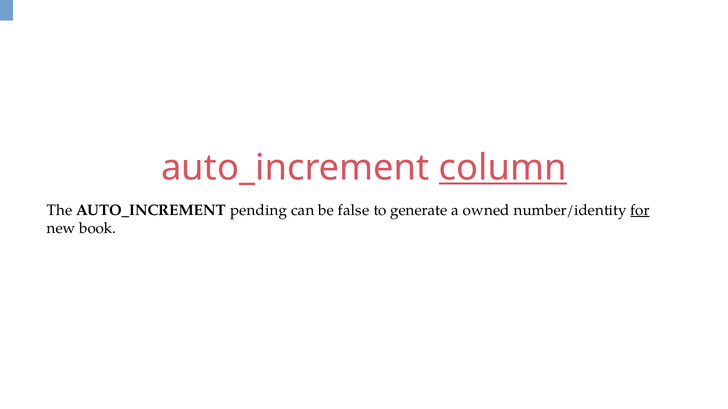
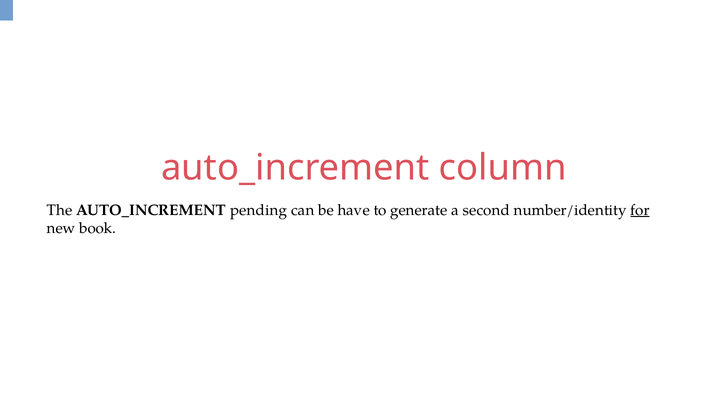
column underline: present -> none
false: false -> have
owned: owned -> second
